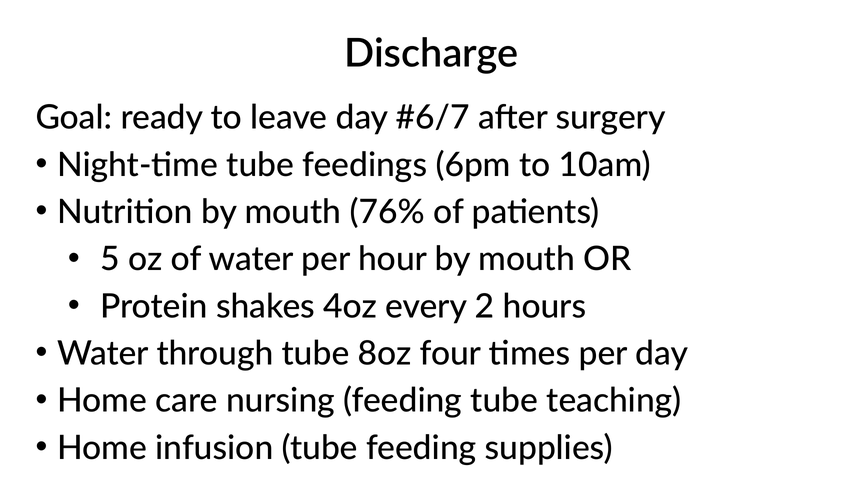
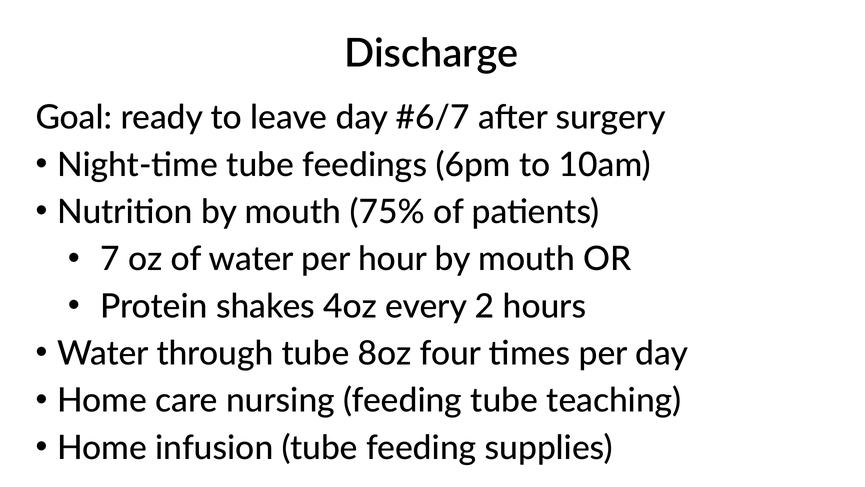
76%: 76% -> 75%
5: 5 -> 7
